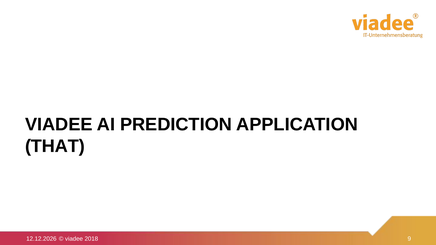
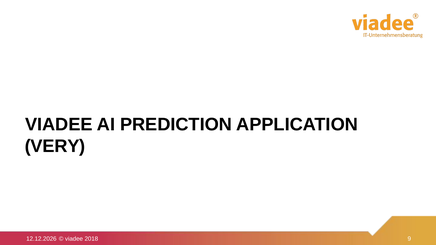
THAT: THAT -> VERY
